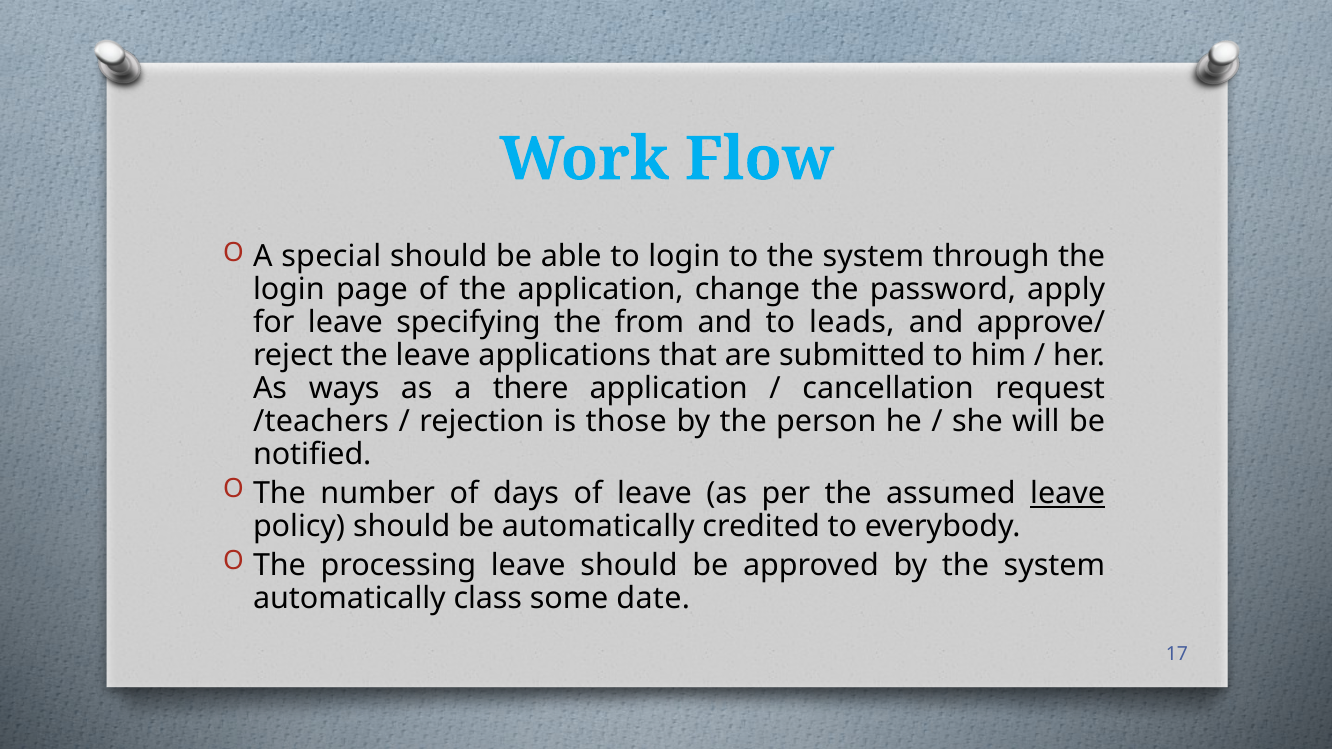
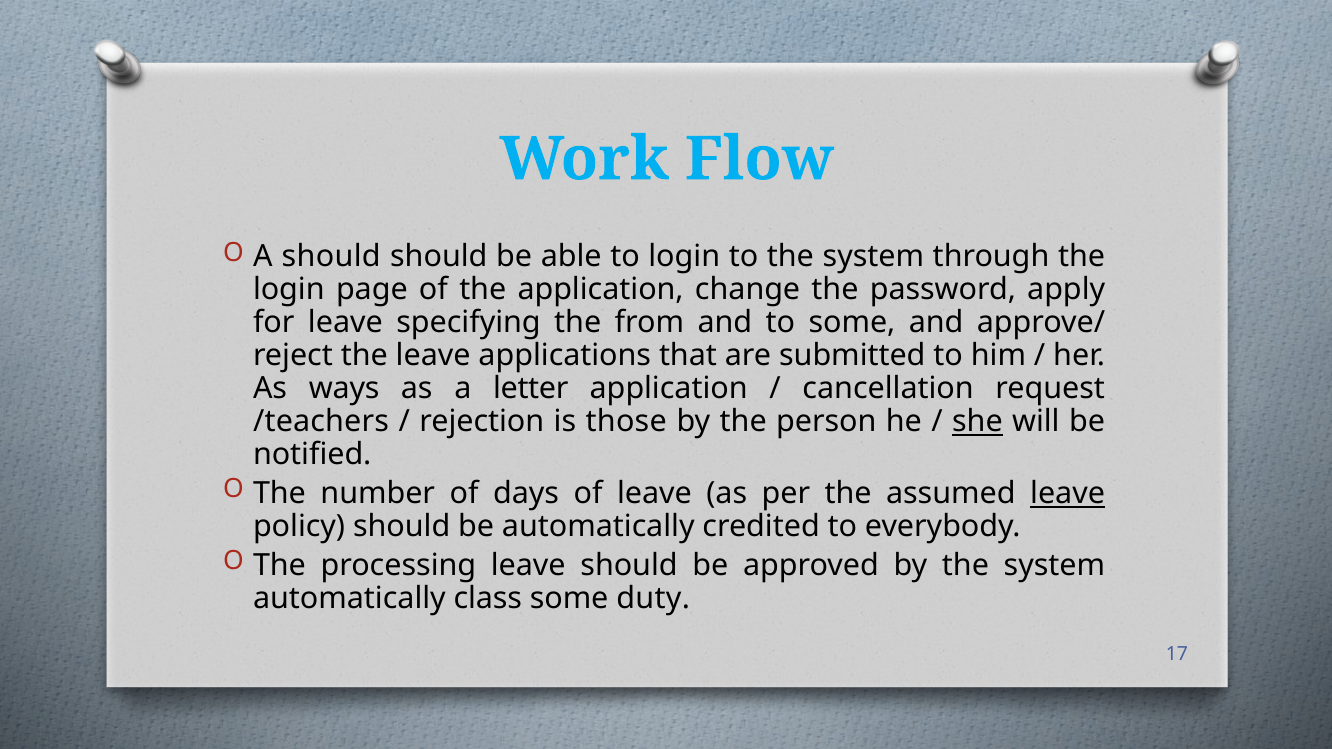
A special: special -> should
to leads: leads -> some
there: there -> letter
she underline: none -> present
date: date -> duty
